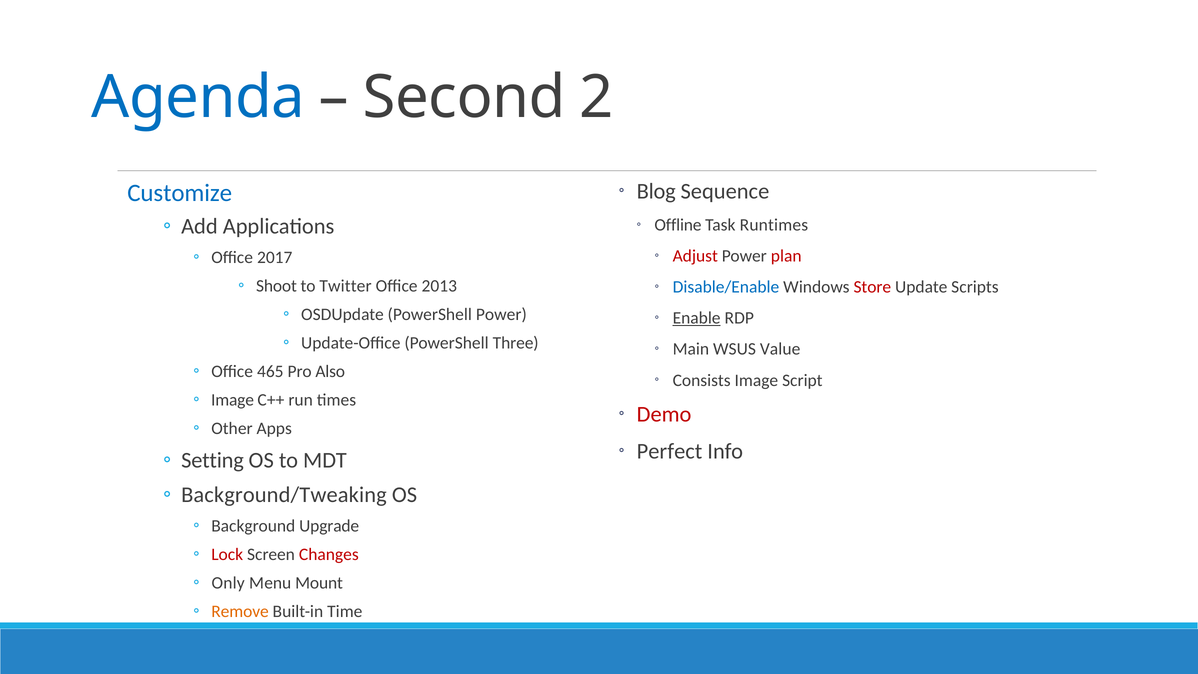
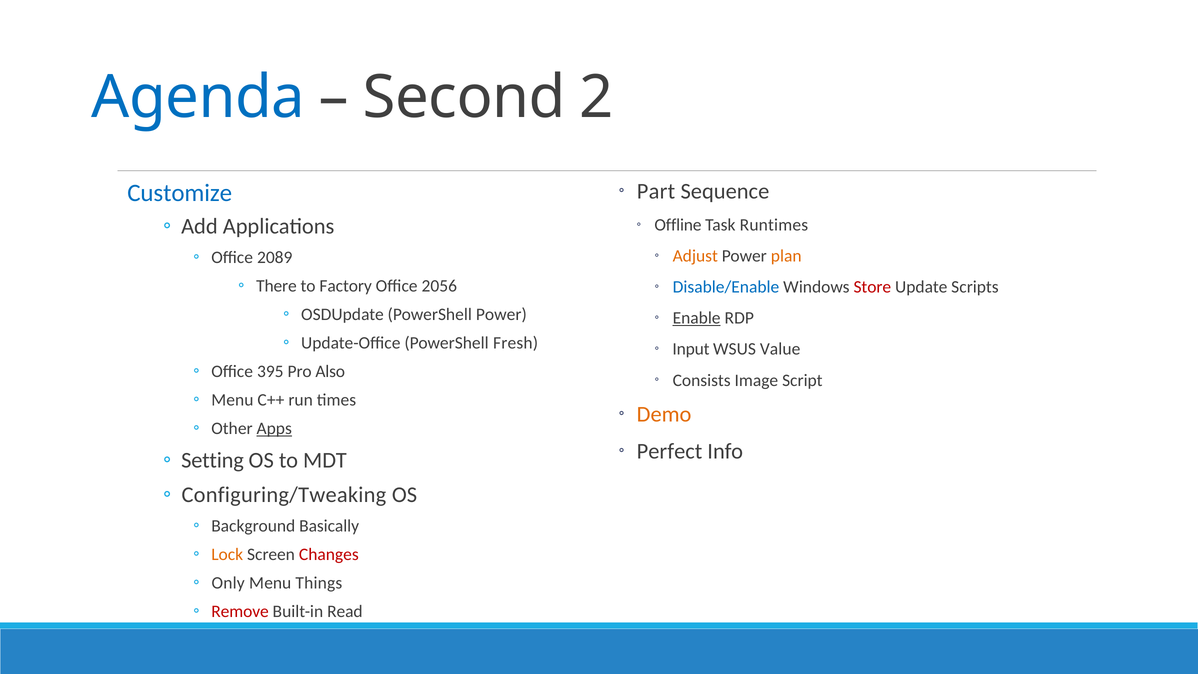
Blog: Blog -> Part
2017: 2017 -> 2089
Adjust colour: red -> orange
plan colour: red -> orange
Shoot: Shoot -> There
Twitter: Twitter -> Factory
2013: 2013 -> 2056
Three: Three -> Fresh
Main: Main -> Input
465: 465 -> 395
Image at (233, 400): Image -> Menu
Demo colour: red -> orange
Apps underline: none -> present
Background/Tweaking: Background/Tweaking -> Configuring/Tweaking
Upgrade: Upgrade -> Basically
Lock colour: red -> orange
Mount: Mount -> Things
Remove colour: orange -> red
Time: Time -> Read
